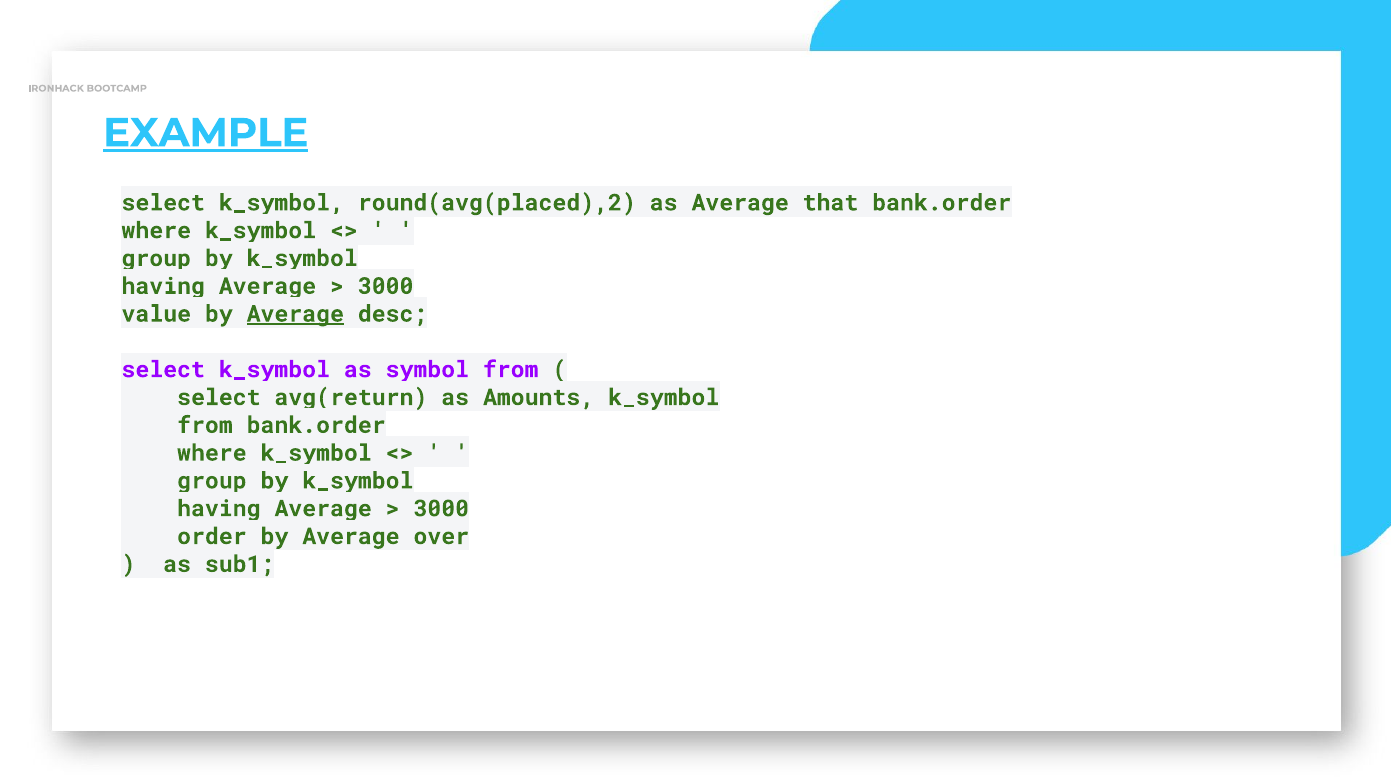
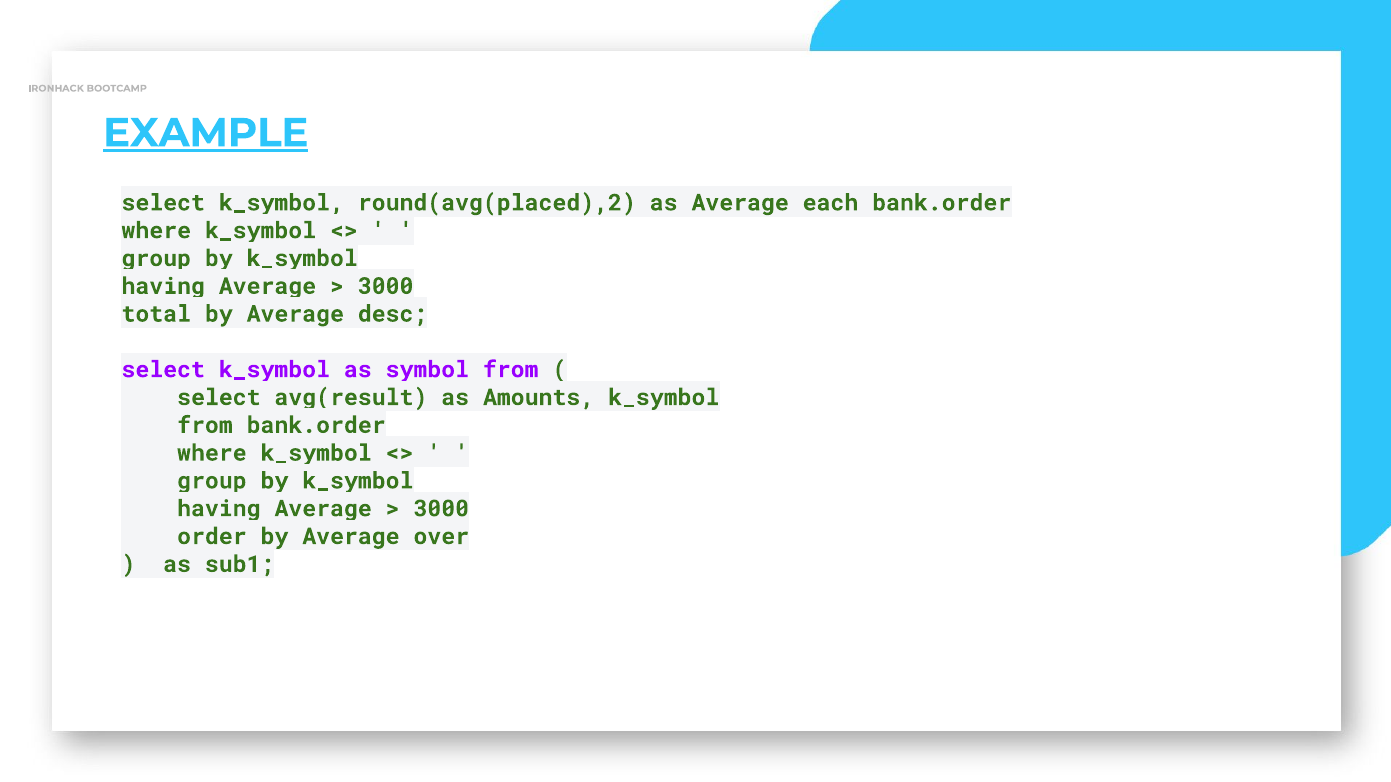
that: that -> each
value: value -> total
Average at (295, 314) underline: present -> none
avg(return: avg(return -> avg(result
